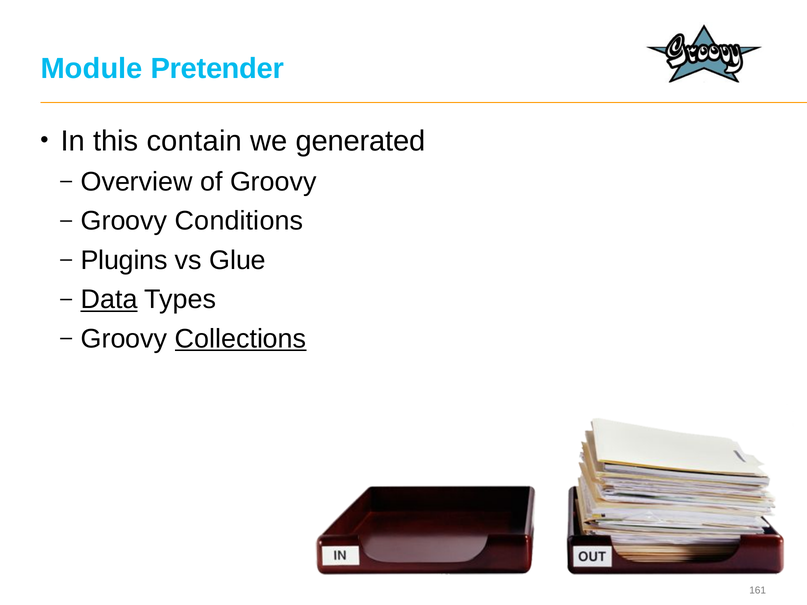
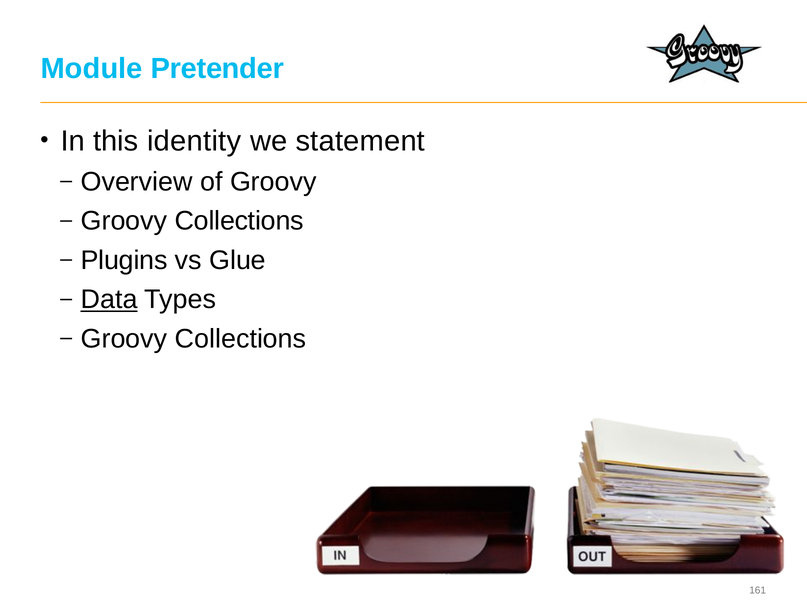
contain: contain -> identity
generated: generated -> statement
Conditions at (239, 221): Conditions -> Collections
Collections at (241, 339) underline: present -> none
